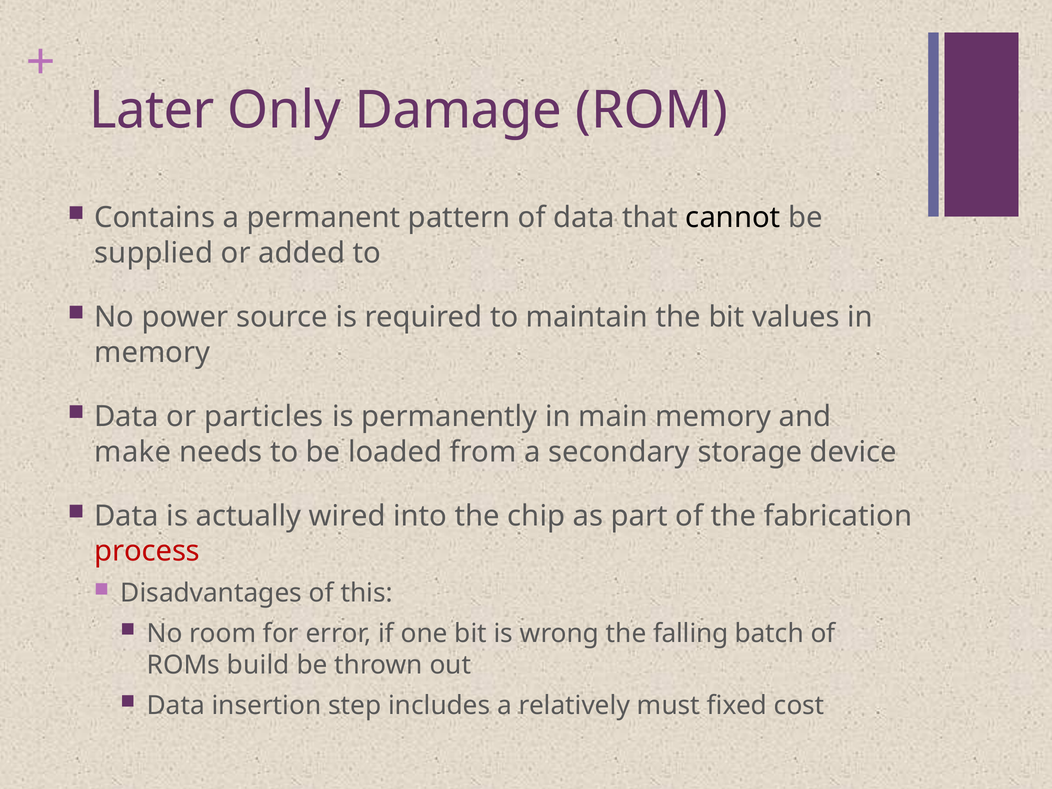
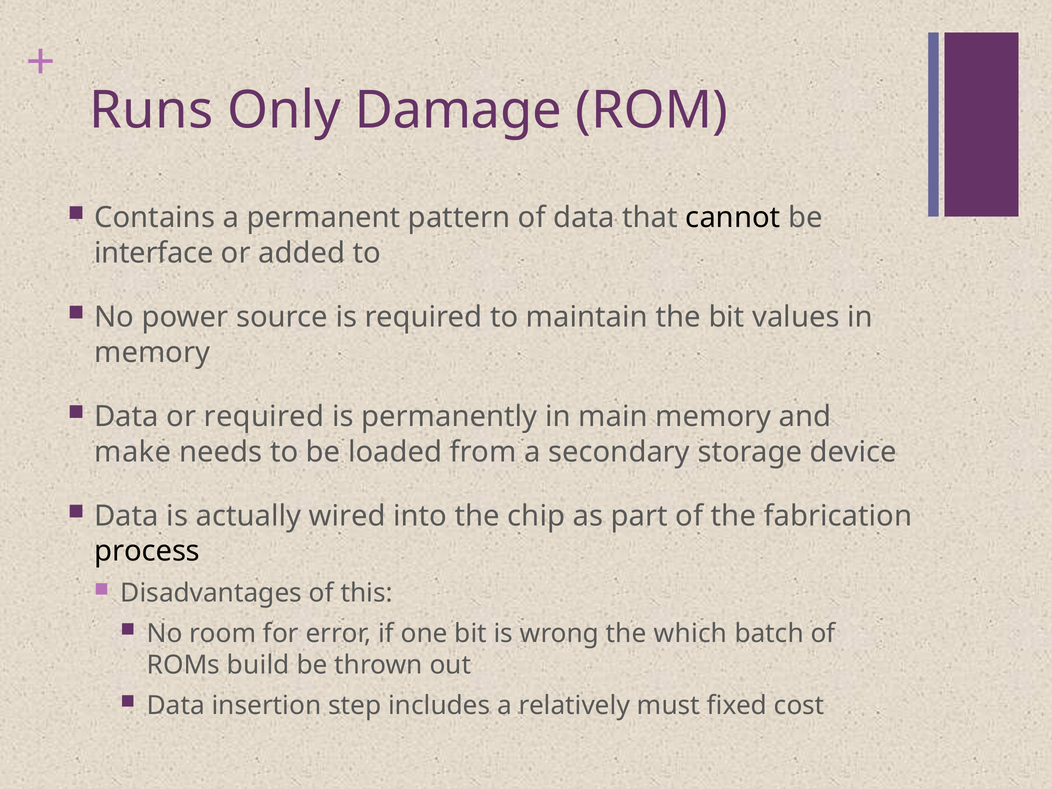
Later: Later -> Runs
supplied: supplied -> interface
or particles: particles -> required
process colour: red -> black
falling: falling -> which
